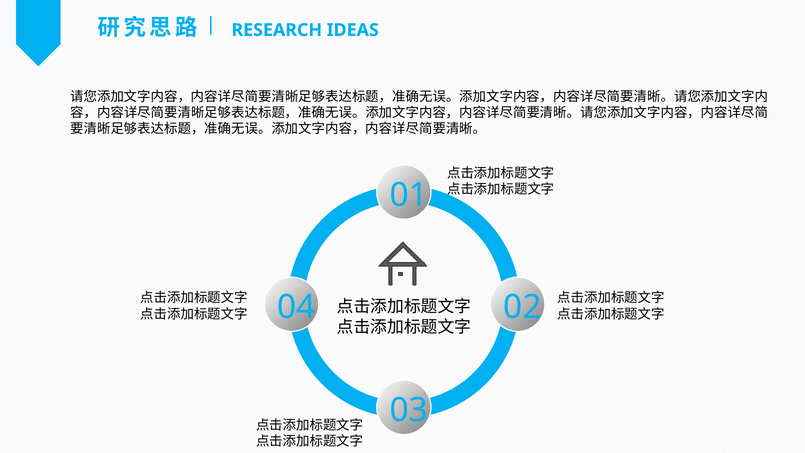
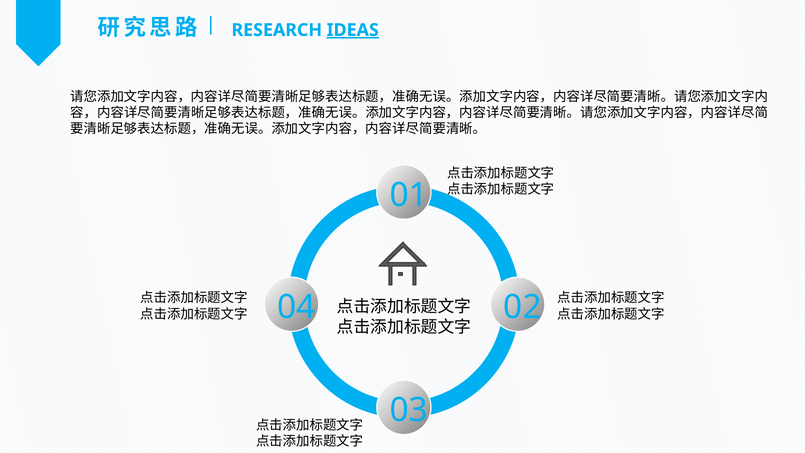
IDEAS underline: none -> present
